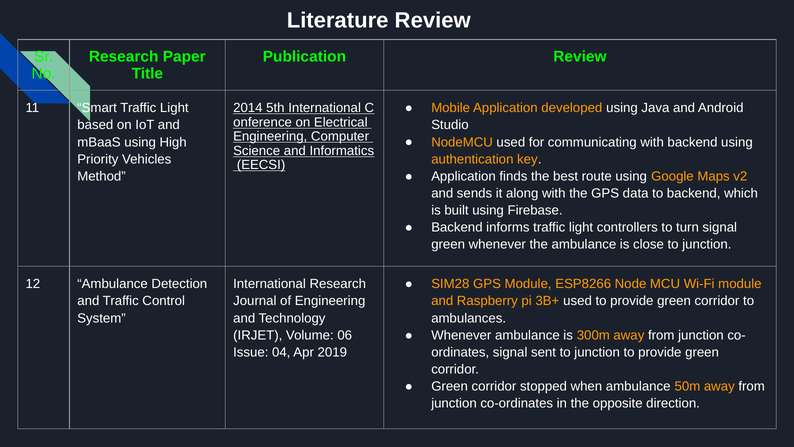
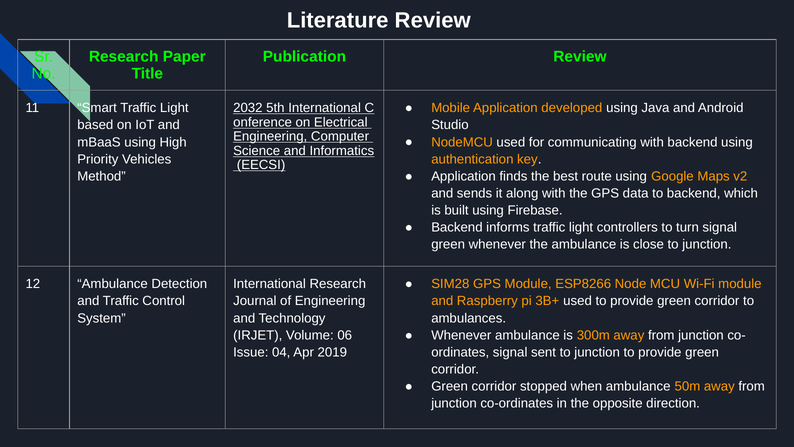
2014: 2014 -> 2032
